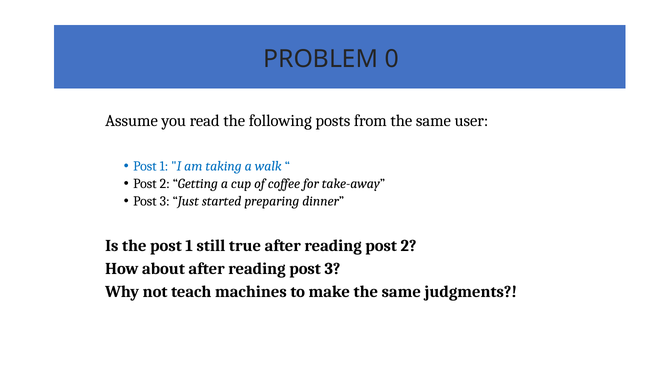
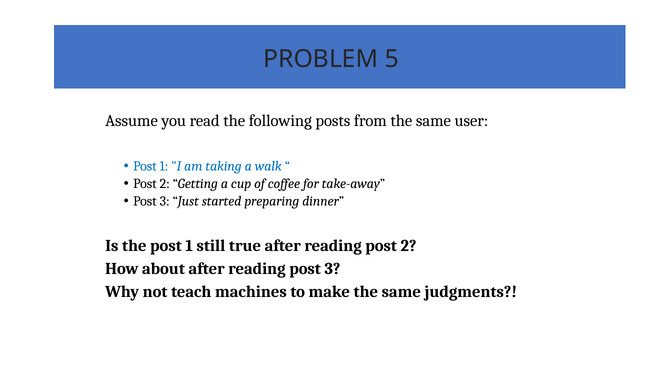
0: 0 -> 5
